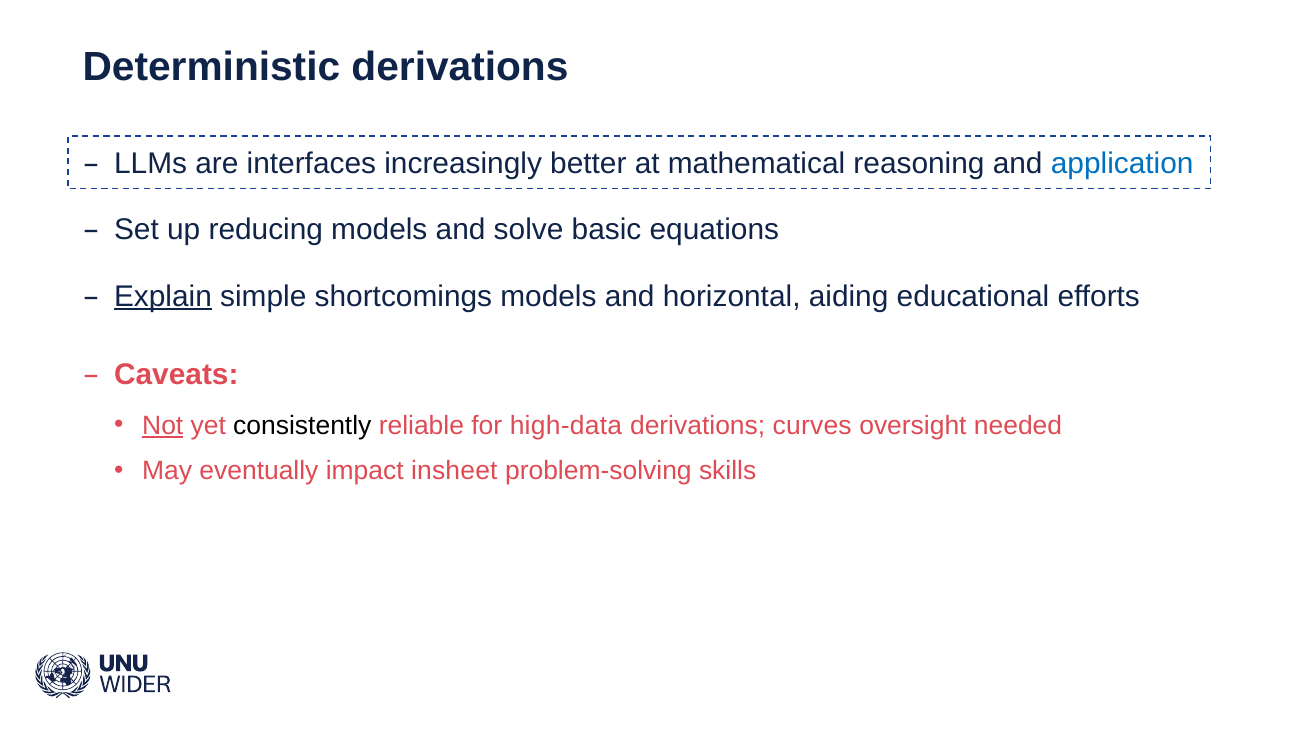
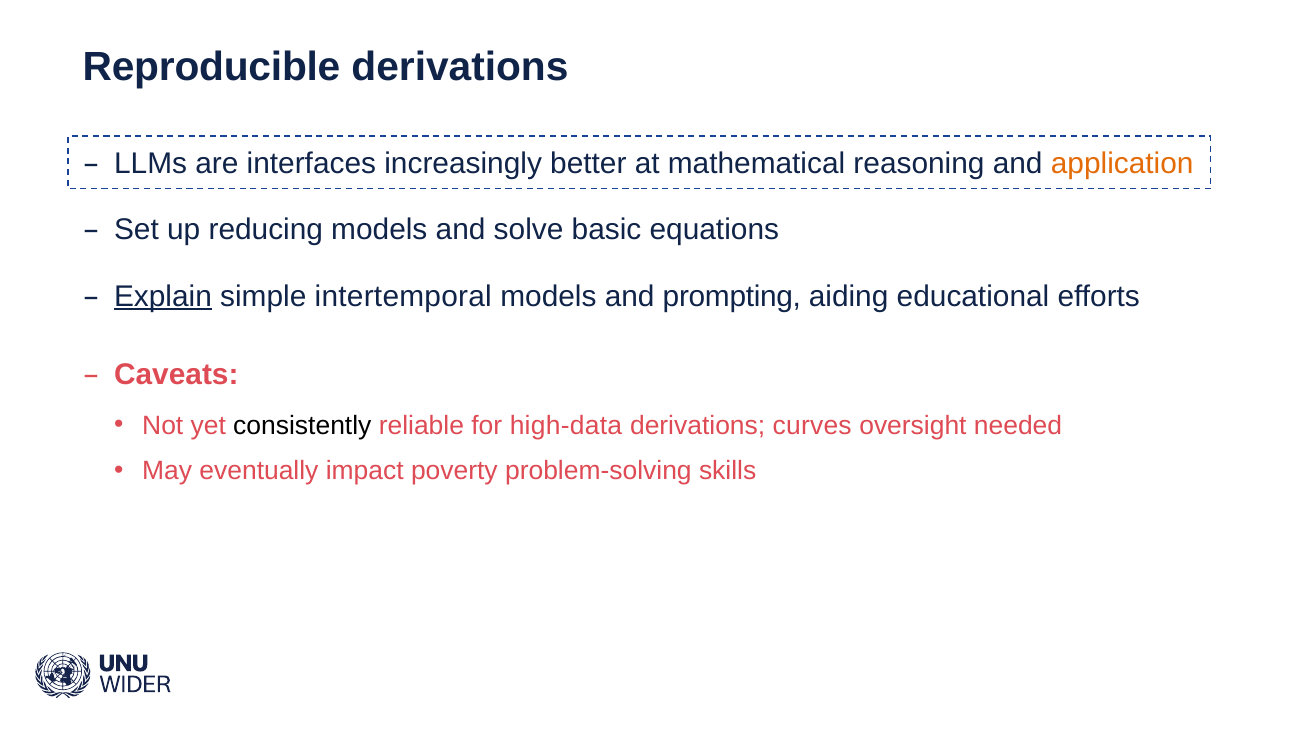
Deterministic: Deterministic -> Reproducible
application colour: blue -> orange
shortcomings: shortcomings -> intertemporal
horizontal: horizontal -> prompting
Not underline: present -> none
insheet: insheet -> poverty
